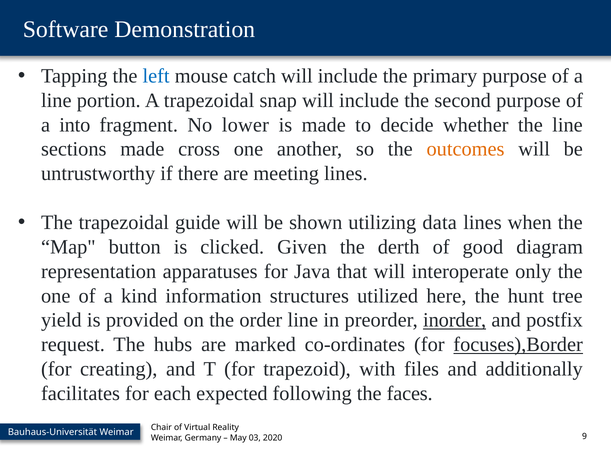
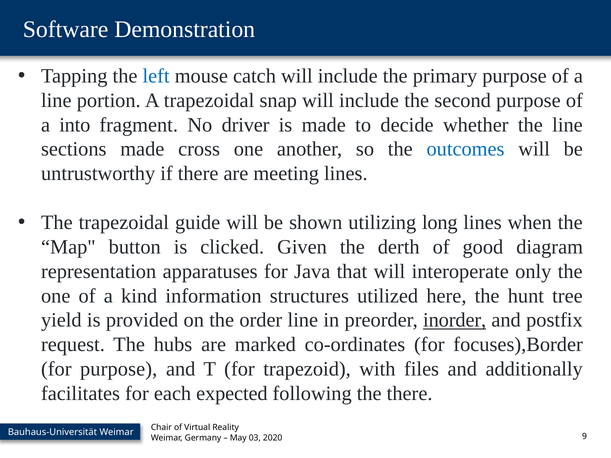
lower: lower -> driver
outcomes colour: orange -> blue
data: data -> long
focuses),Border underline: present -> none
for creating: creating -> purpose
the faces: faces -> there
